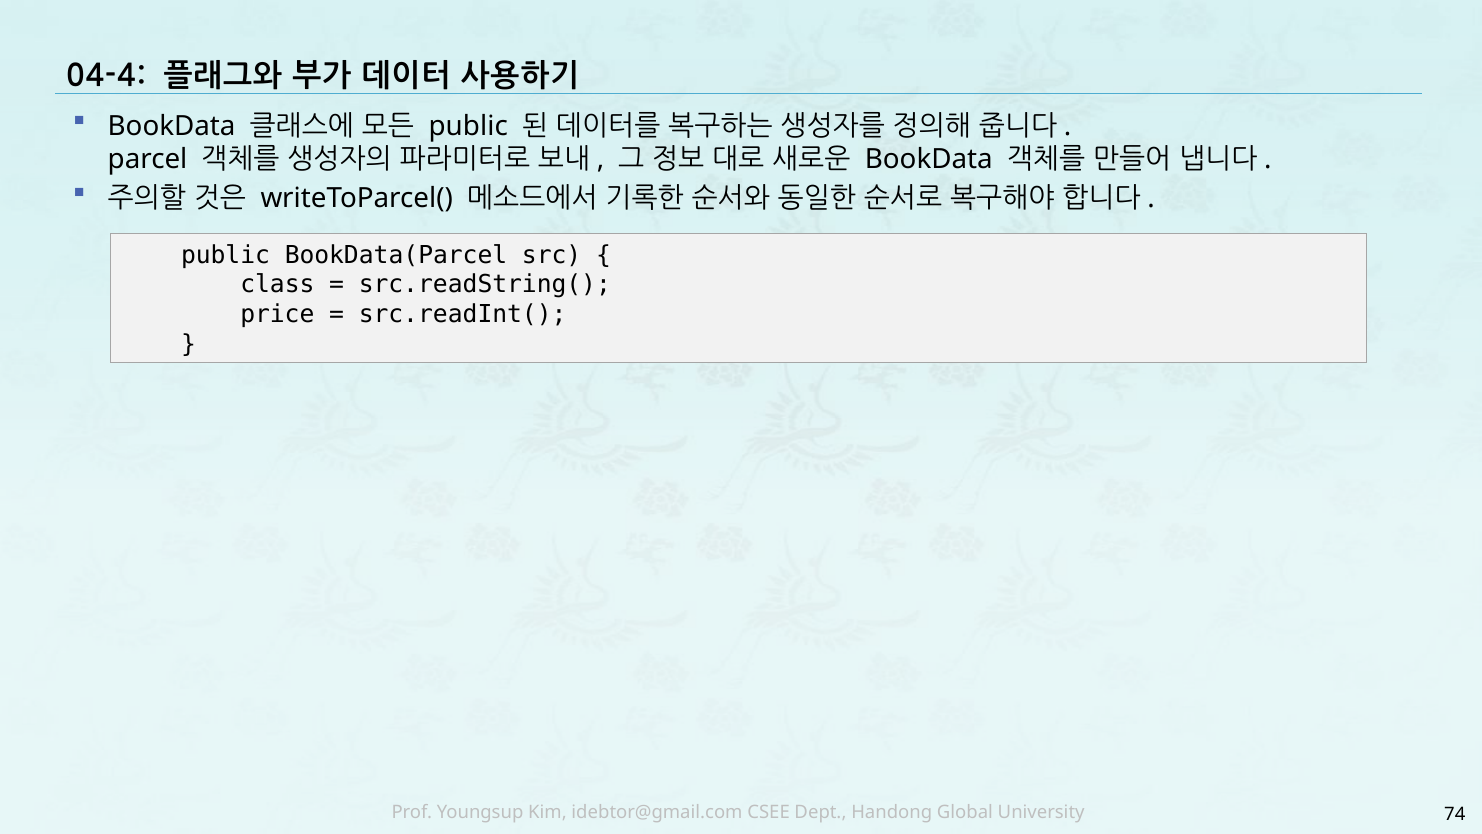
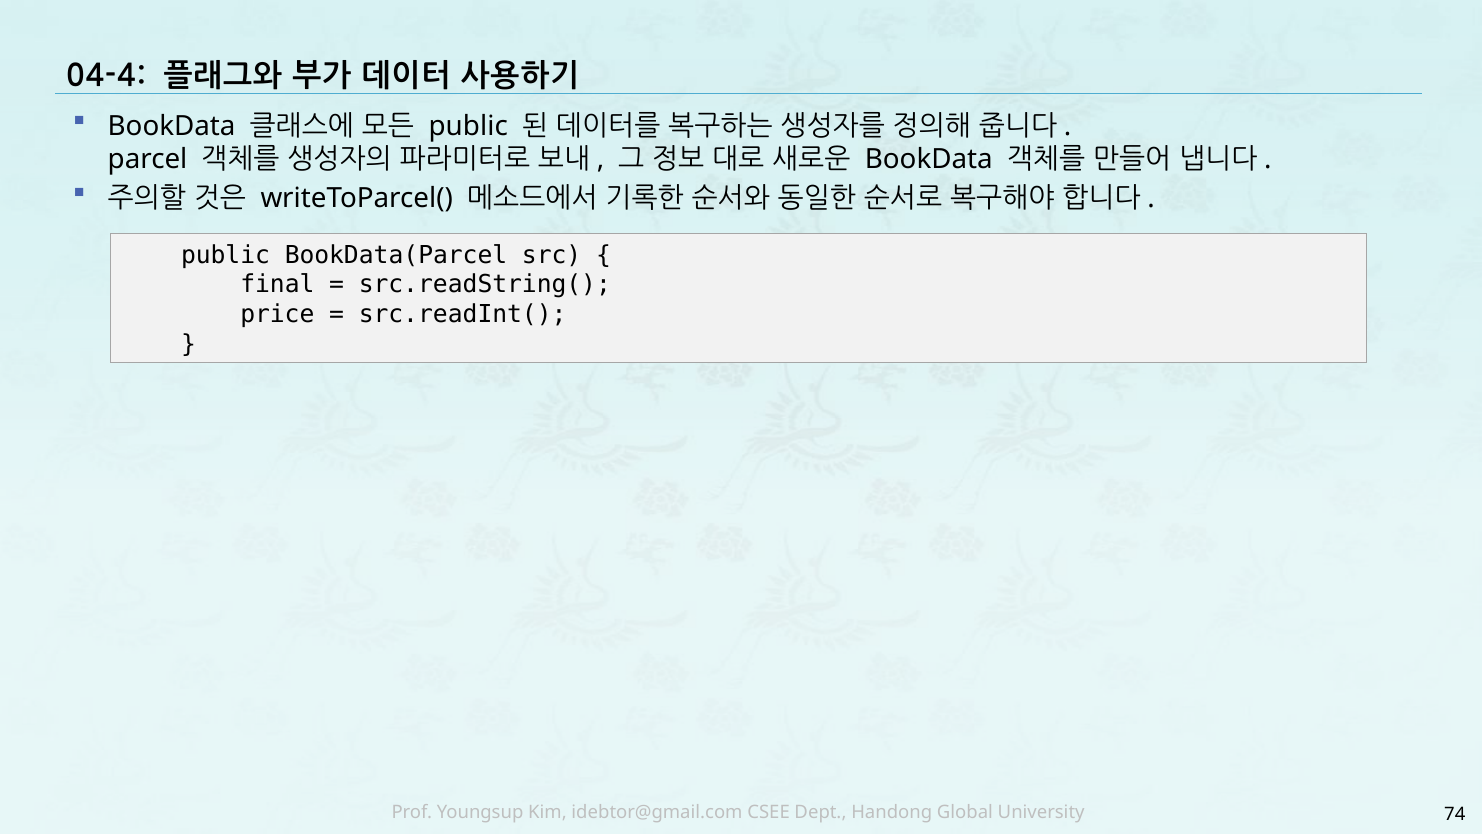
class: class -> final
